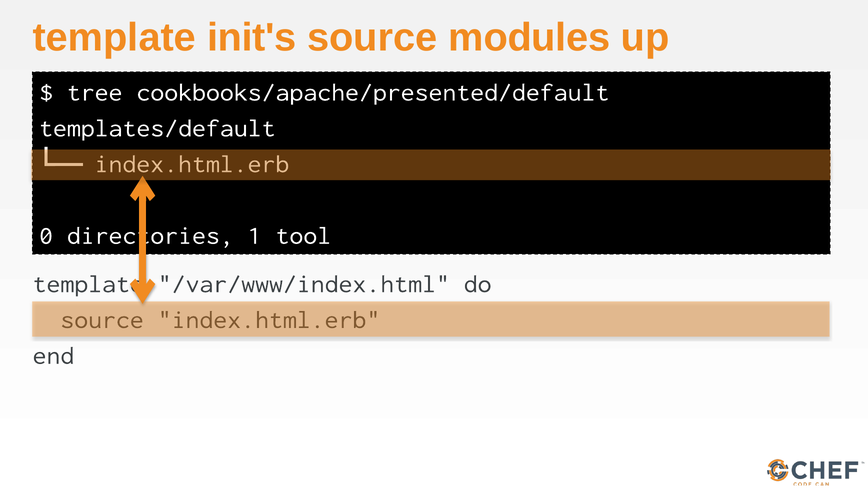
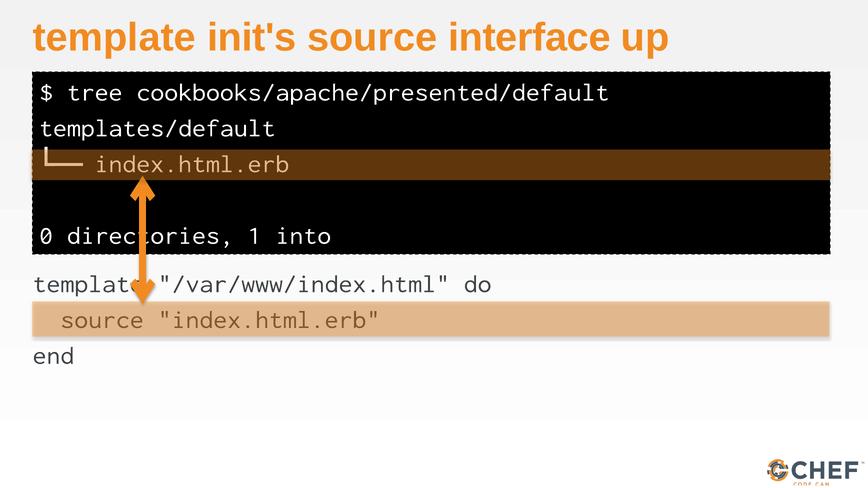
modules: modules -> interface
tool: tool -> into
